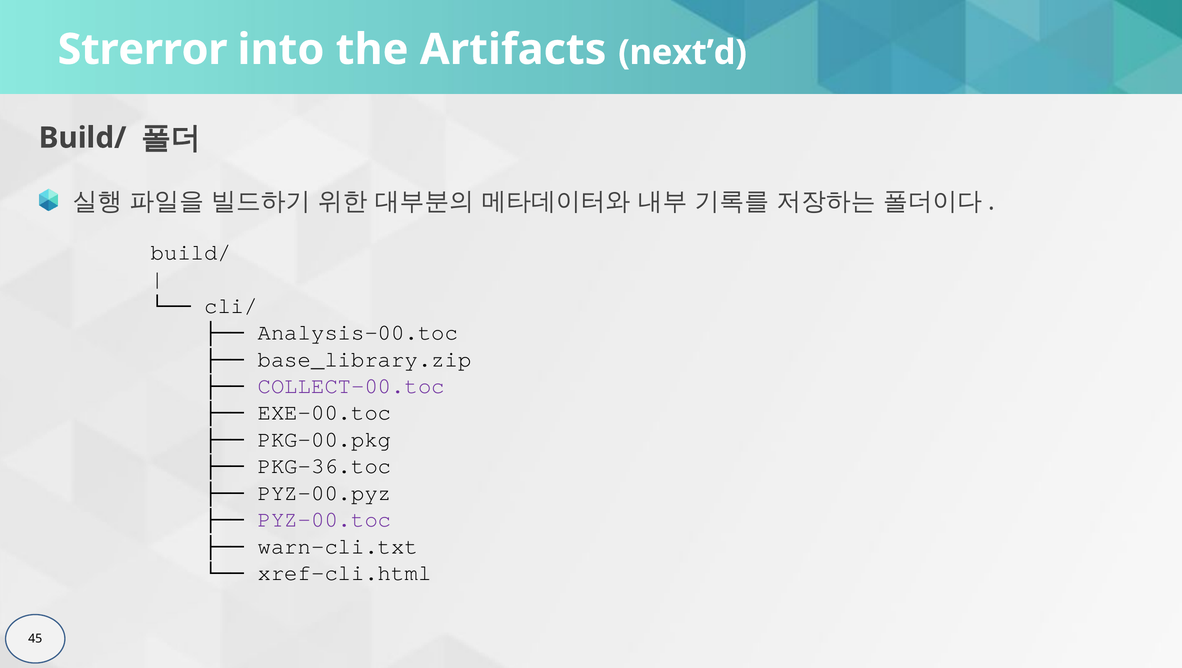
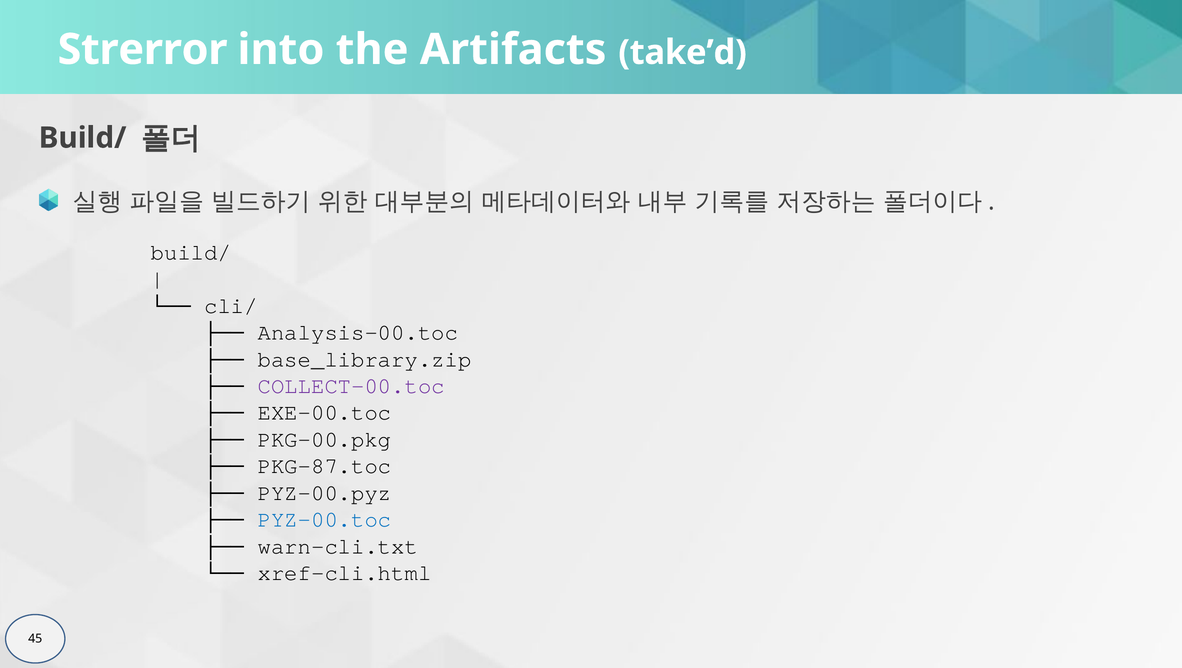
next’d: next’d -> take’d
PKG-36.toc: PKG-36.toc -> PKG-87.toc
PYZ-00.toc colour: purple -> blue
